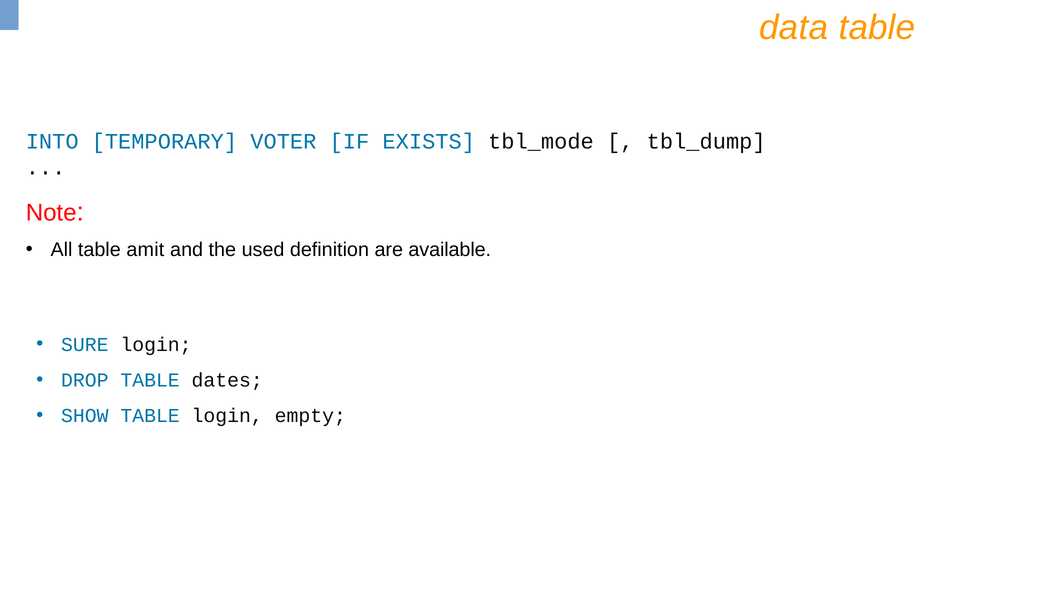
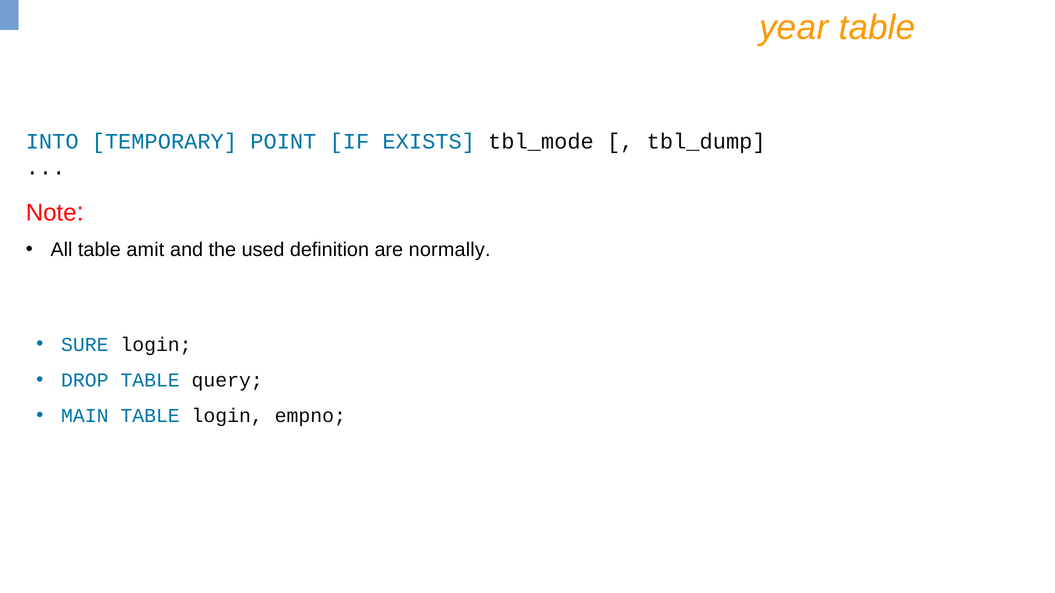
data: data -> year
VOTER: VOTER -> POINT
available: available -> normally
dates: dates -> query
SHOW: SHOW -> MAIN
empty: empty -> empno
